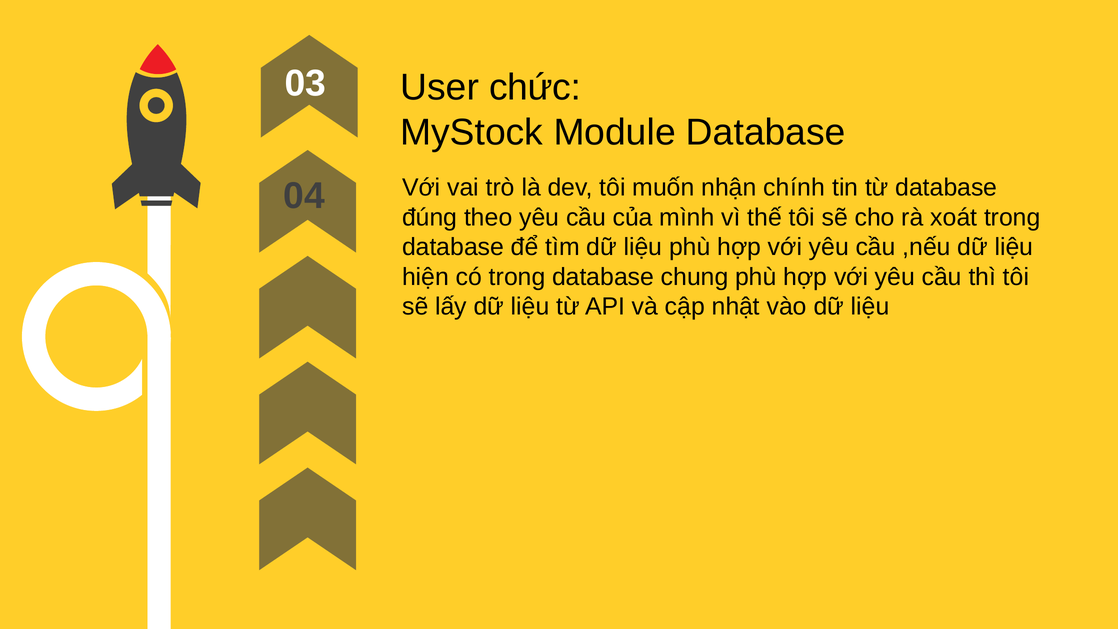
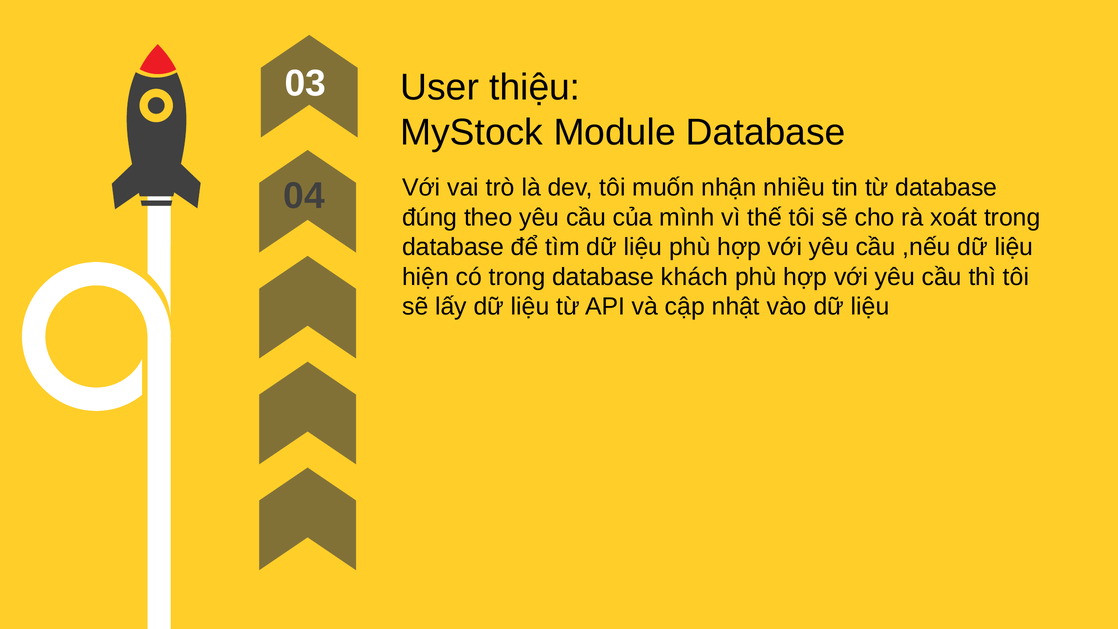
chức: chức -> thiệu
chính: chính -> nhiều
chung: chung -> khách
